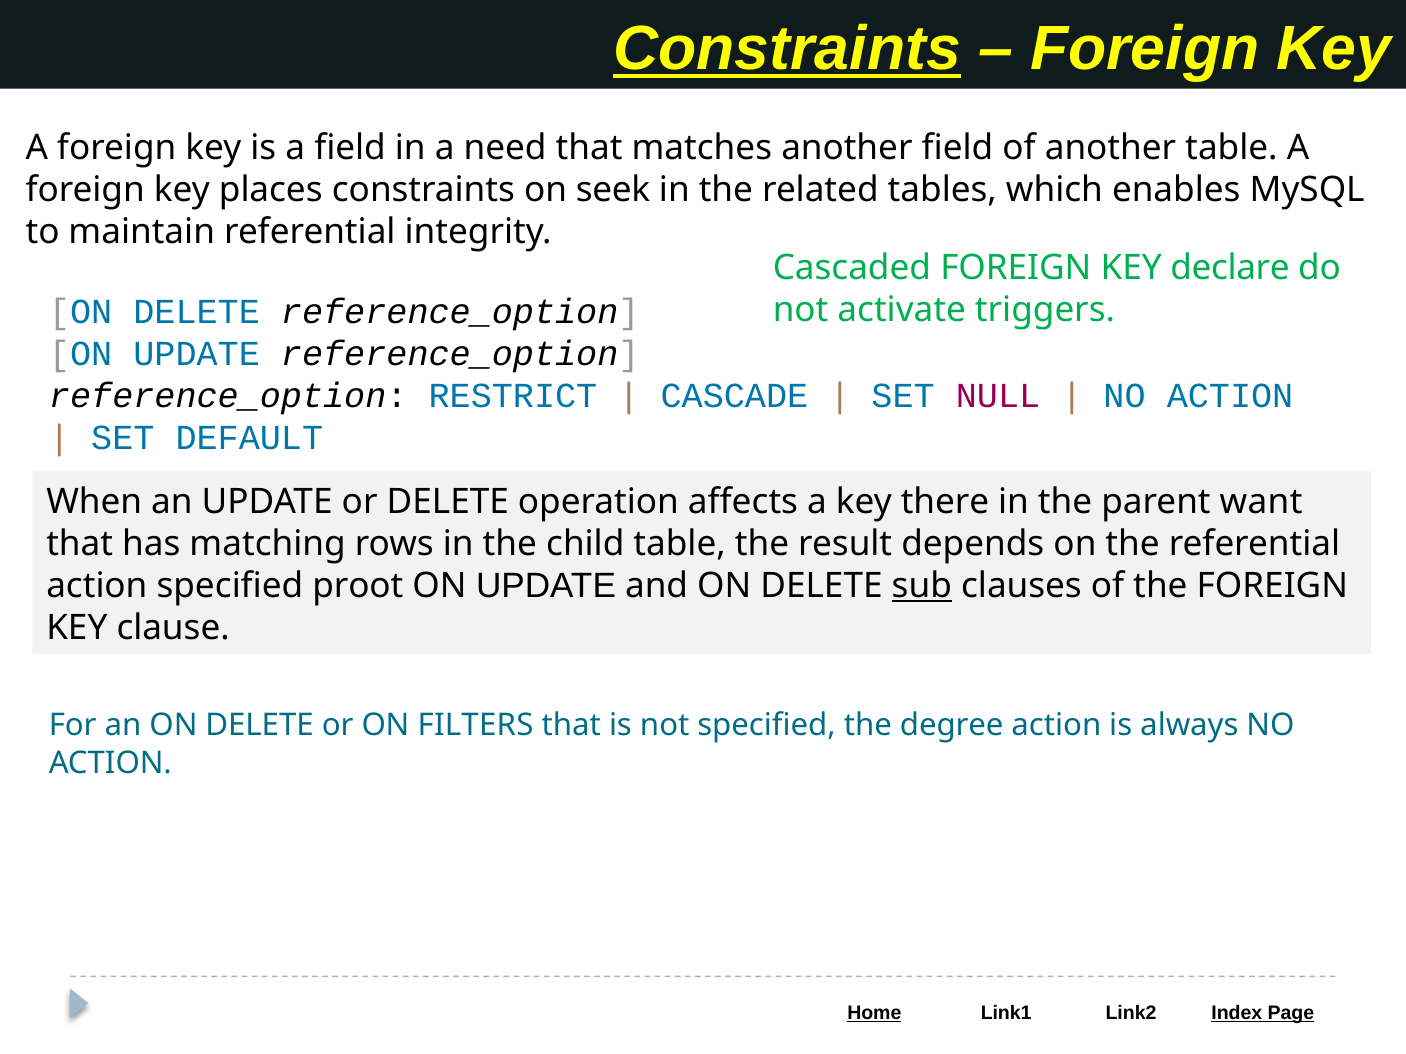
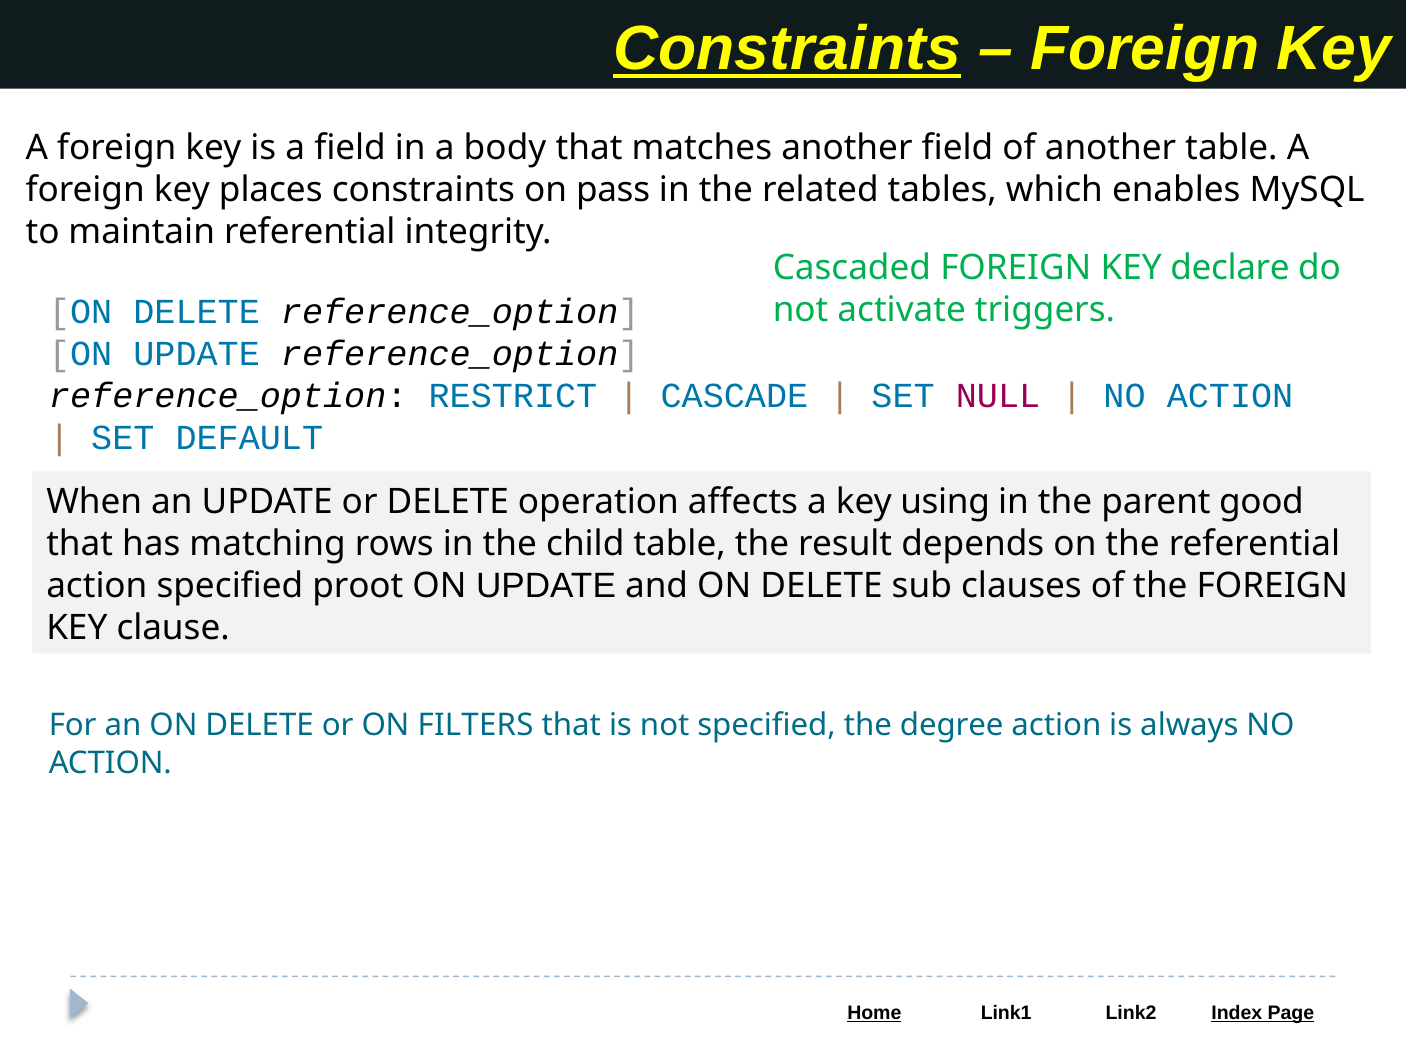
need: need -> body
seek: seek -> pass
there: there -> using
want: want -> good
sub underline: present -> none
